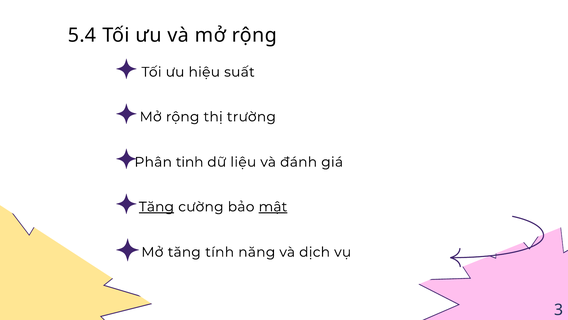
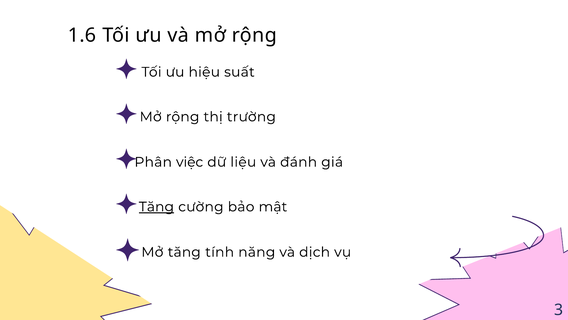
5.4: 5.4 -> 1.6
tinh: tinh -> việc
mật underline: present -> none
